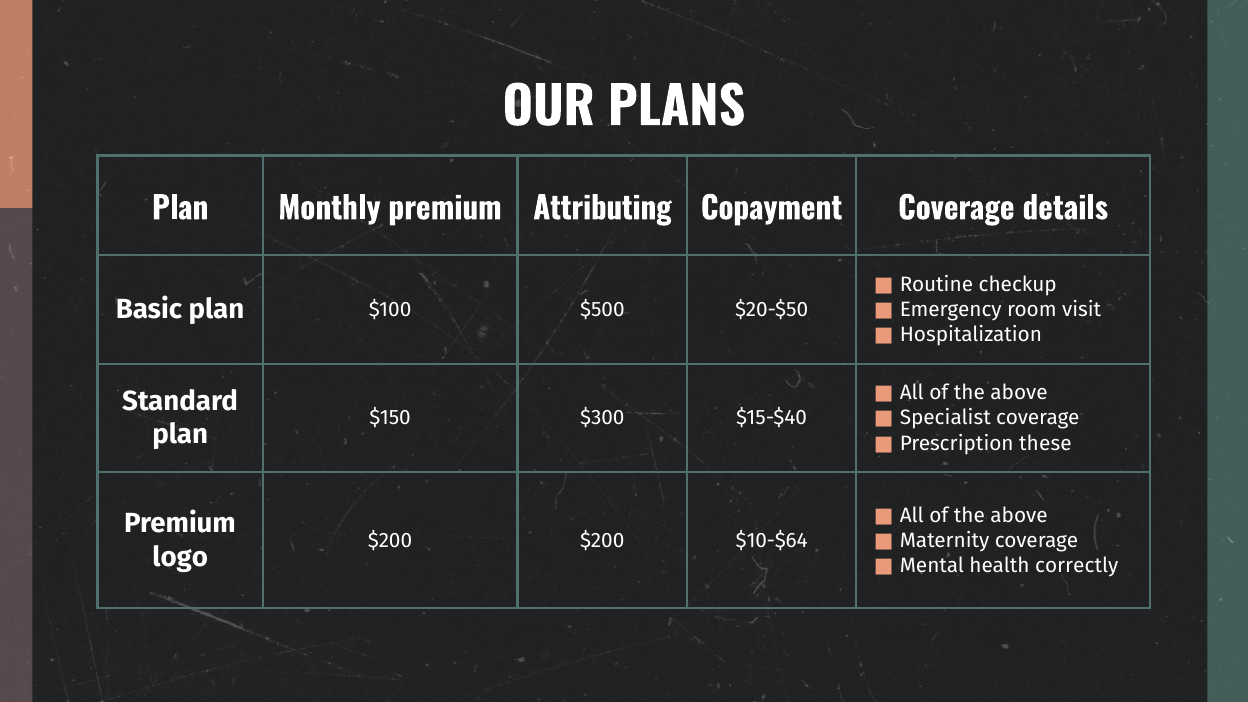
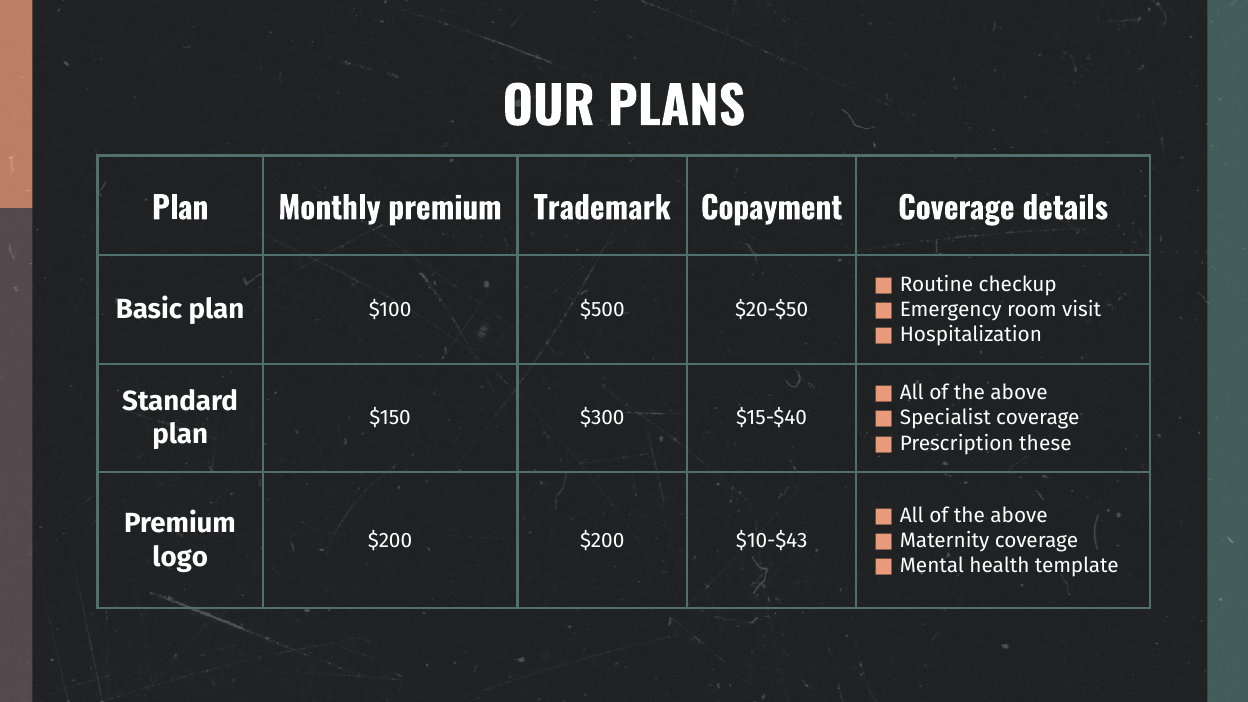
Attributing: Attributing -> Trademark
$10-$64: $10-$64 -> $10-$43
correctly: correctly -> template
